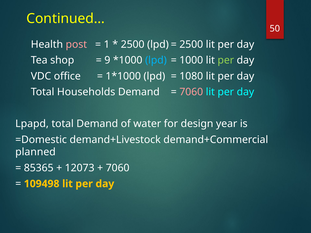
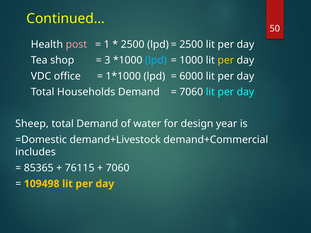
9: 9 -> 3
per at (226, 60) colour: light green -> yellow
1080: 1080 -> 6000
7060 at (191, 92) colour: pink -> white
Lpapd: Lpapd -> Sheep
planned: planned -> includes
12073: 12073 -> 76115
